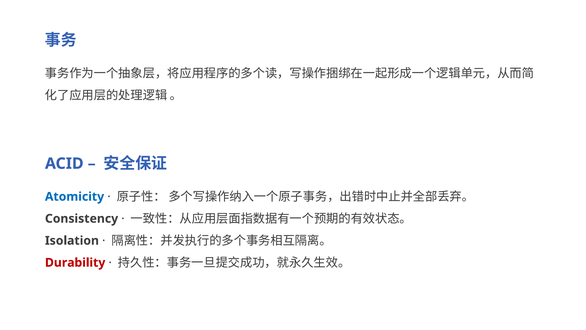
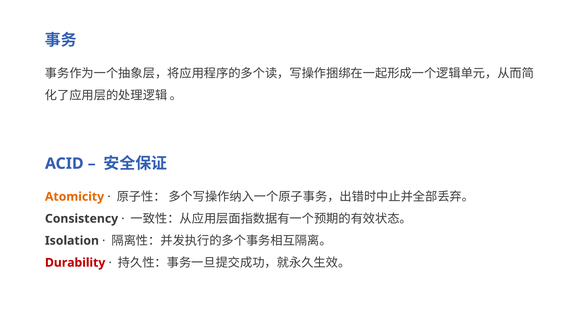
Atomicity colour: blue -> orange
